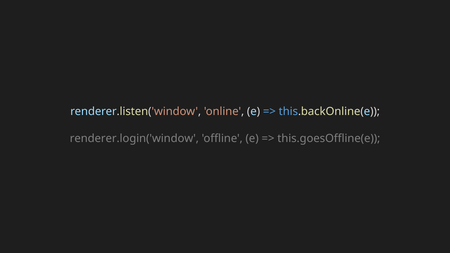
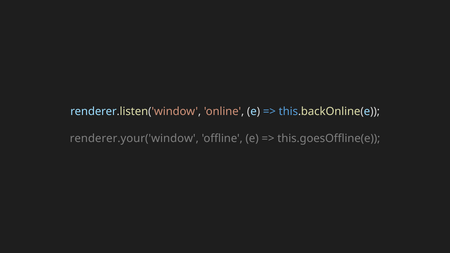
renderer.login('window: renderer.login('window -> renderer.your('window
